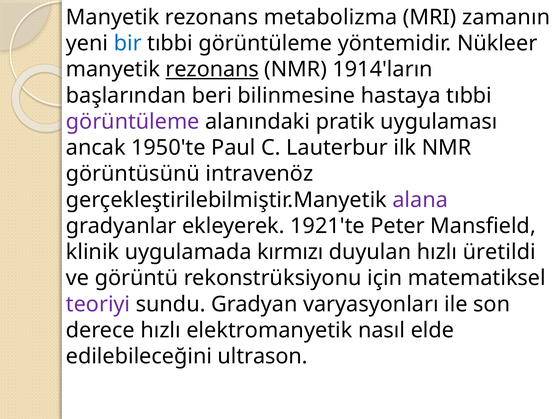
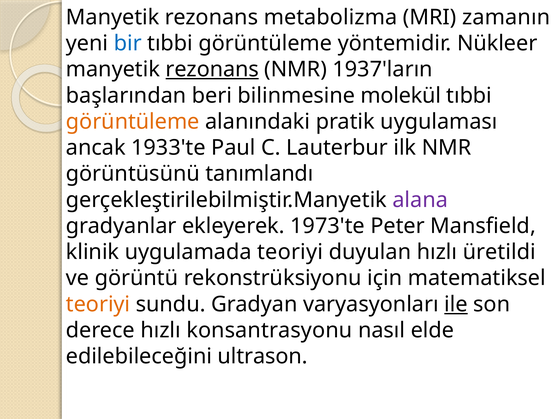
1914'ların: 1914'ların -> 1937'ların
hastaya: hastaya -> molekül
görüntüleme at (133, 121) colour: purple -> orange
1950'te: 1950'te -> 1933'te
intravenöz: intravenöz -> tanımlandı
1921'te: 1921'te -> 1973'te
uygulamada kırmızı: kırmızı -> teoriyi
teoriyi at (98, 304) colour: purple -> orange
ile underline: none -> present
elektromanyetik: elektromanyetik -> konsantrasyonu
